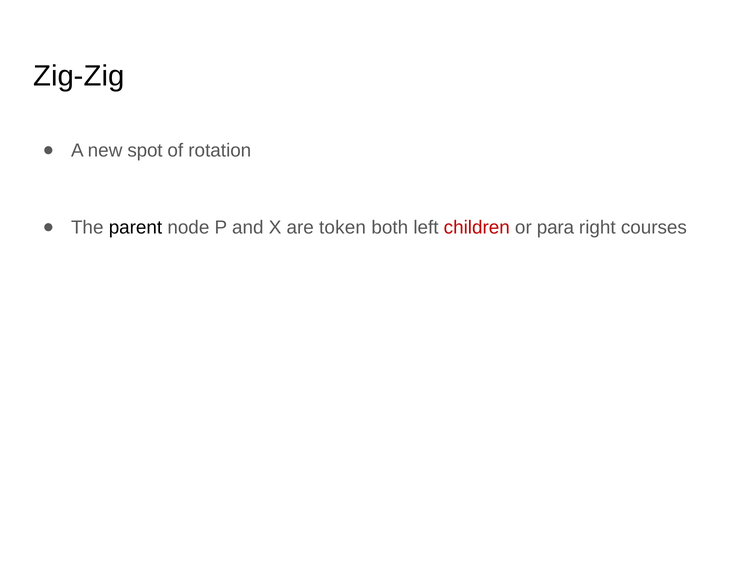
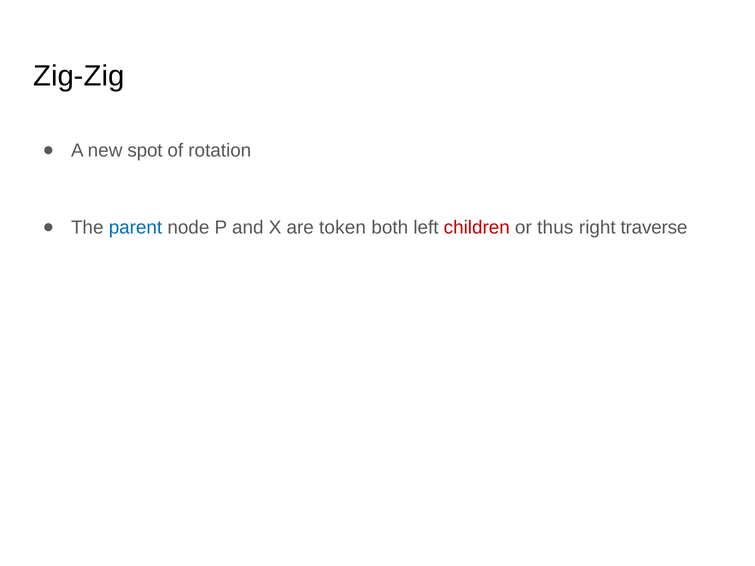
parent colour: black -> blue
para: para -> thus
courses: courses -> traverse
